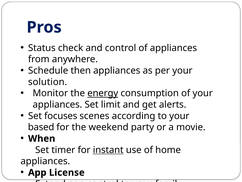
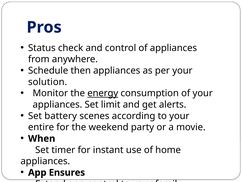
focuses: focuses -> battery
based: based -> entire
instant underline: present -> none
License: License -> Ensures
